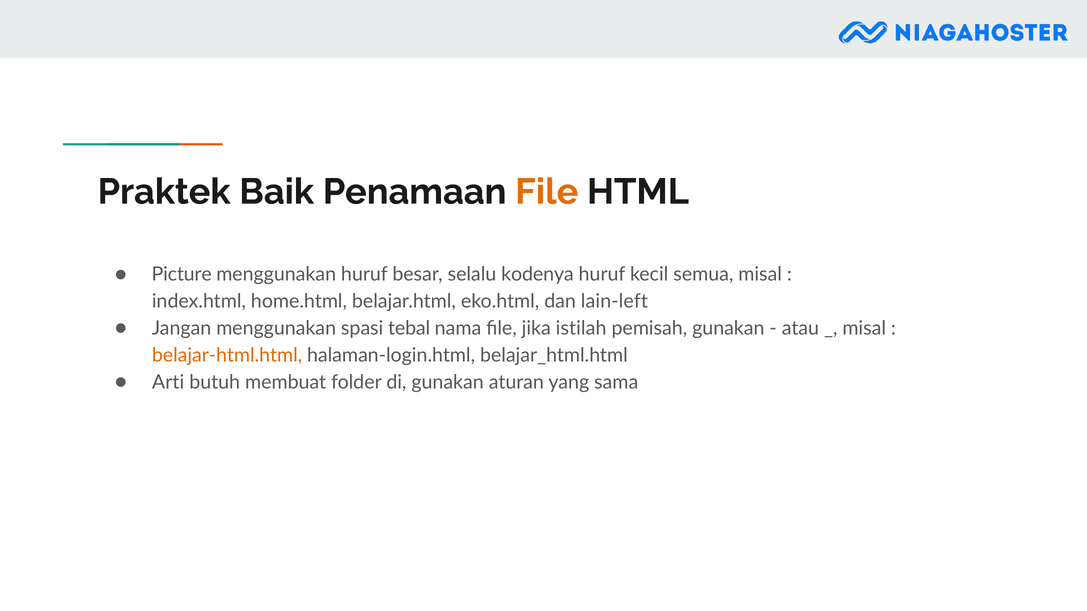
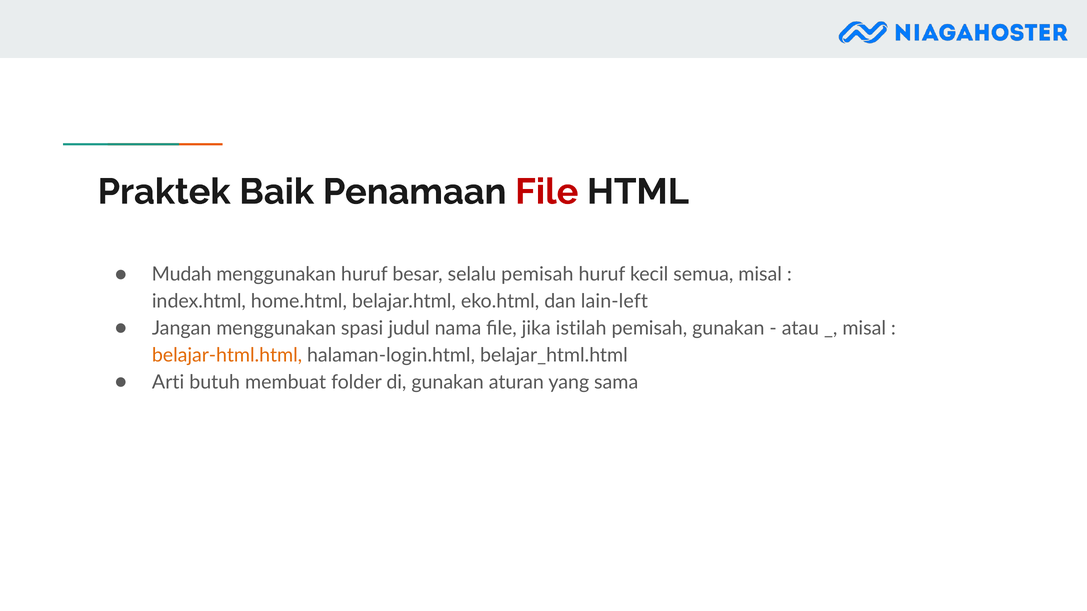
File at (547, 192) colour: orange -> red
Picture: Picture -> Mudah
selalu kodenya: kodenya -> pemisah
tebal: tebal -> judul
